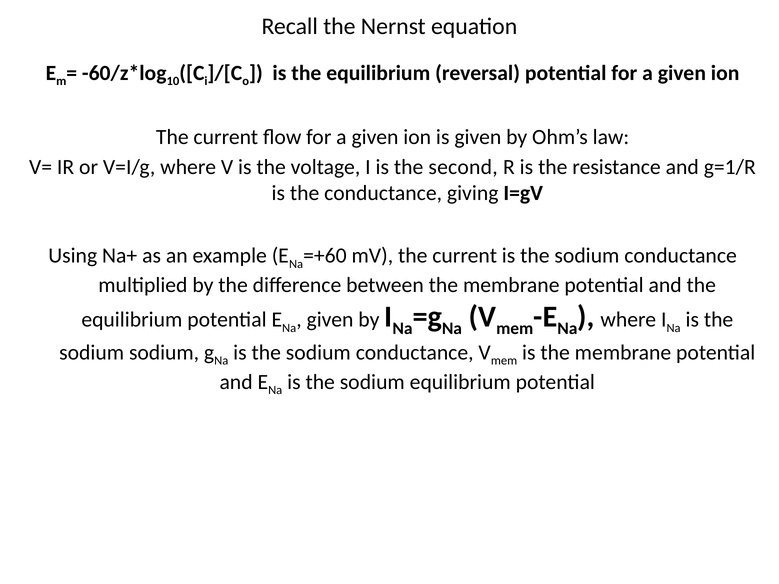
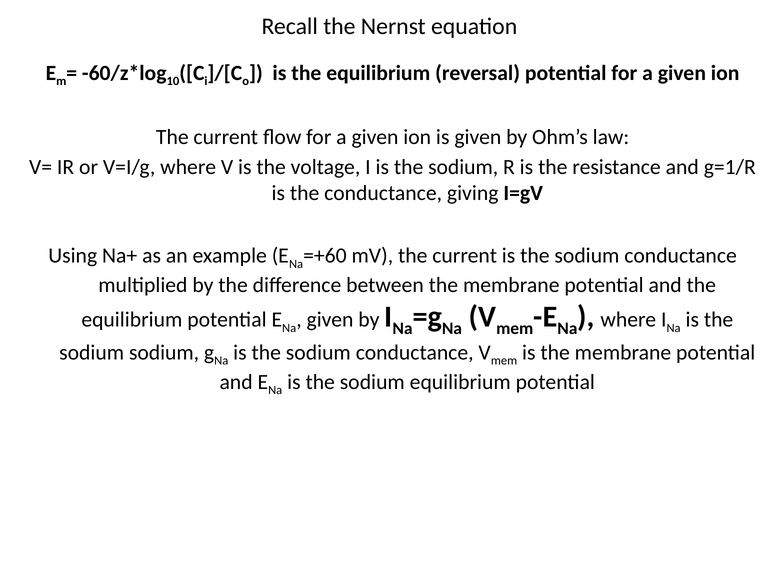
I is the second: second -> sodium
